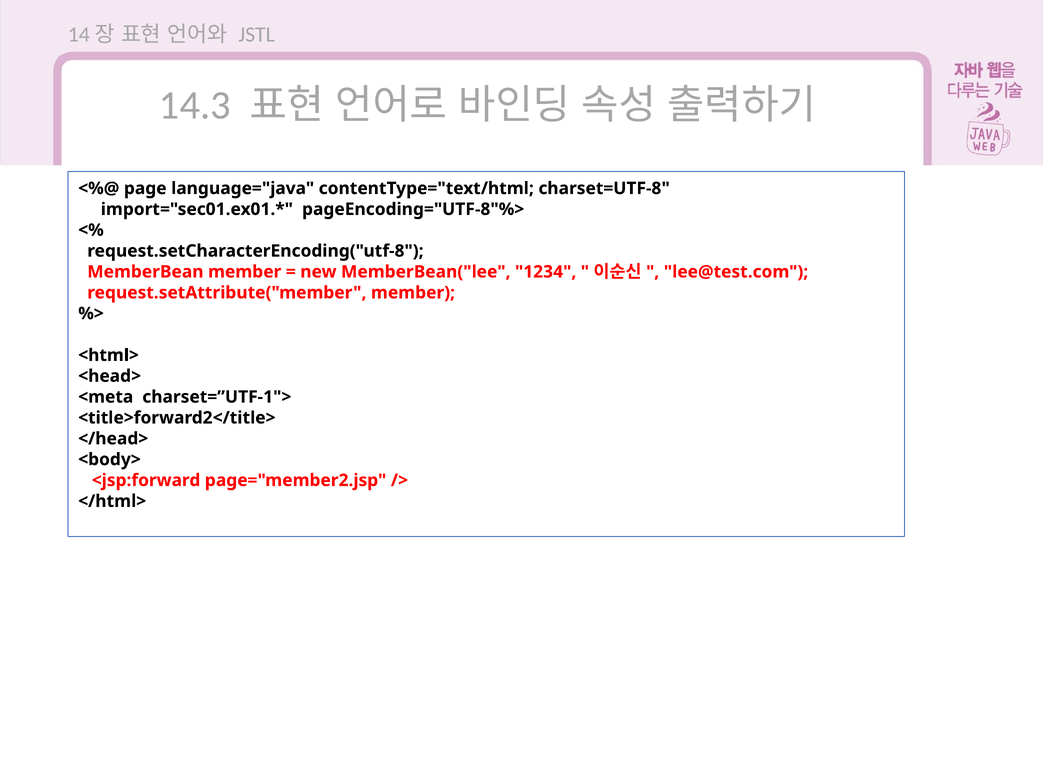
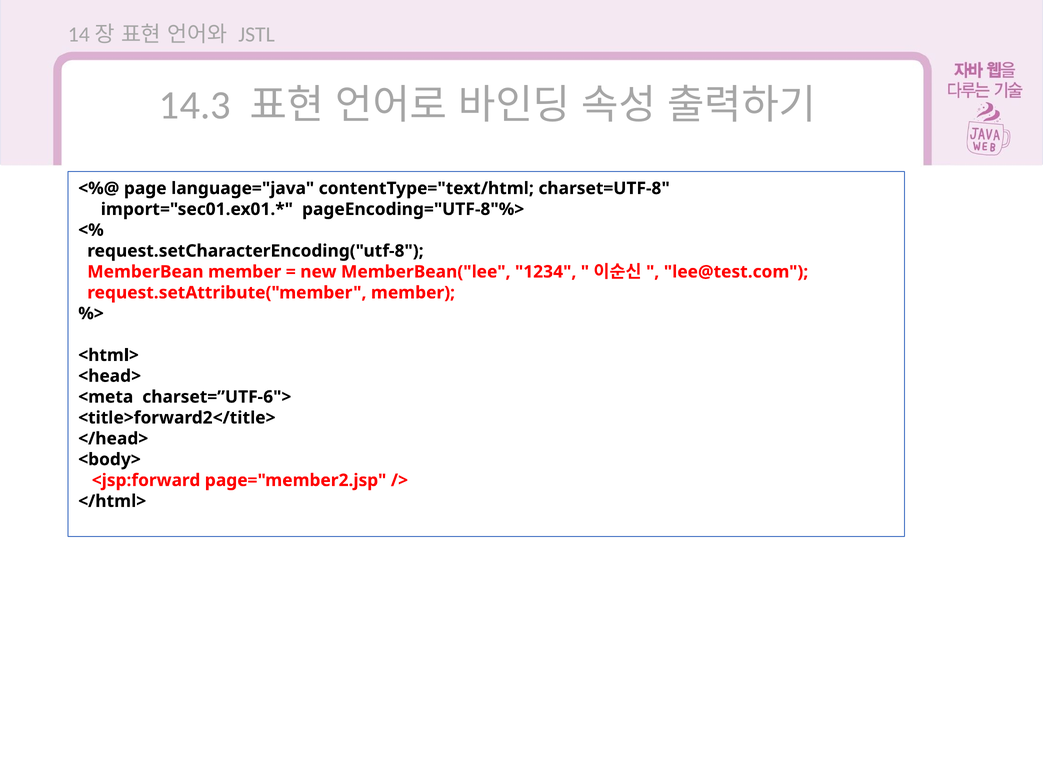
charset=”UTF-1">: charset=”UTF-1"> -> charset=”UTF-6">
